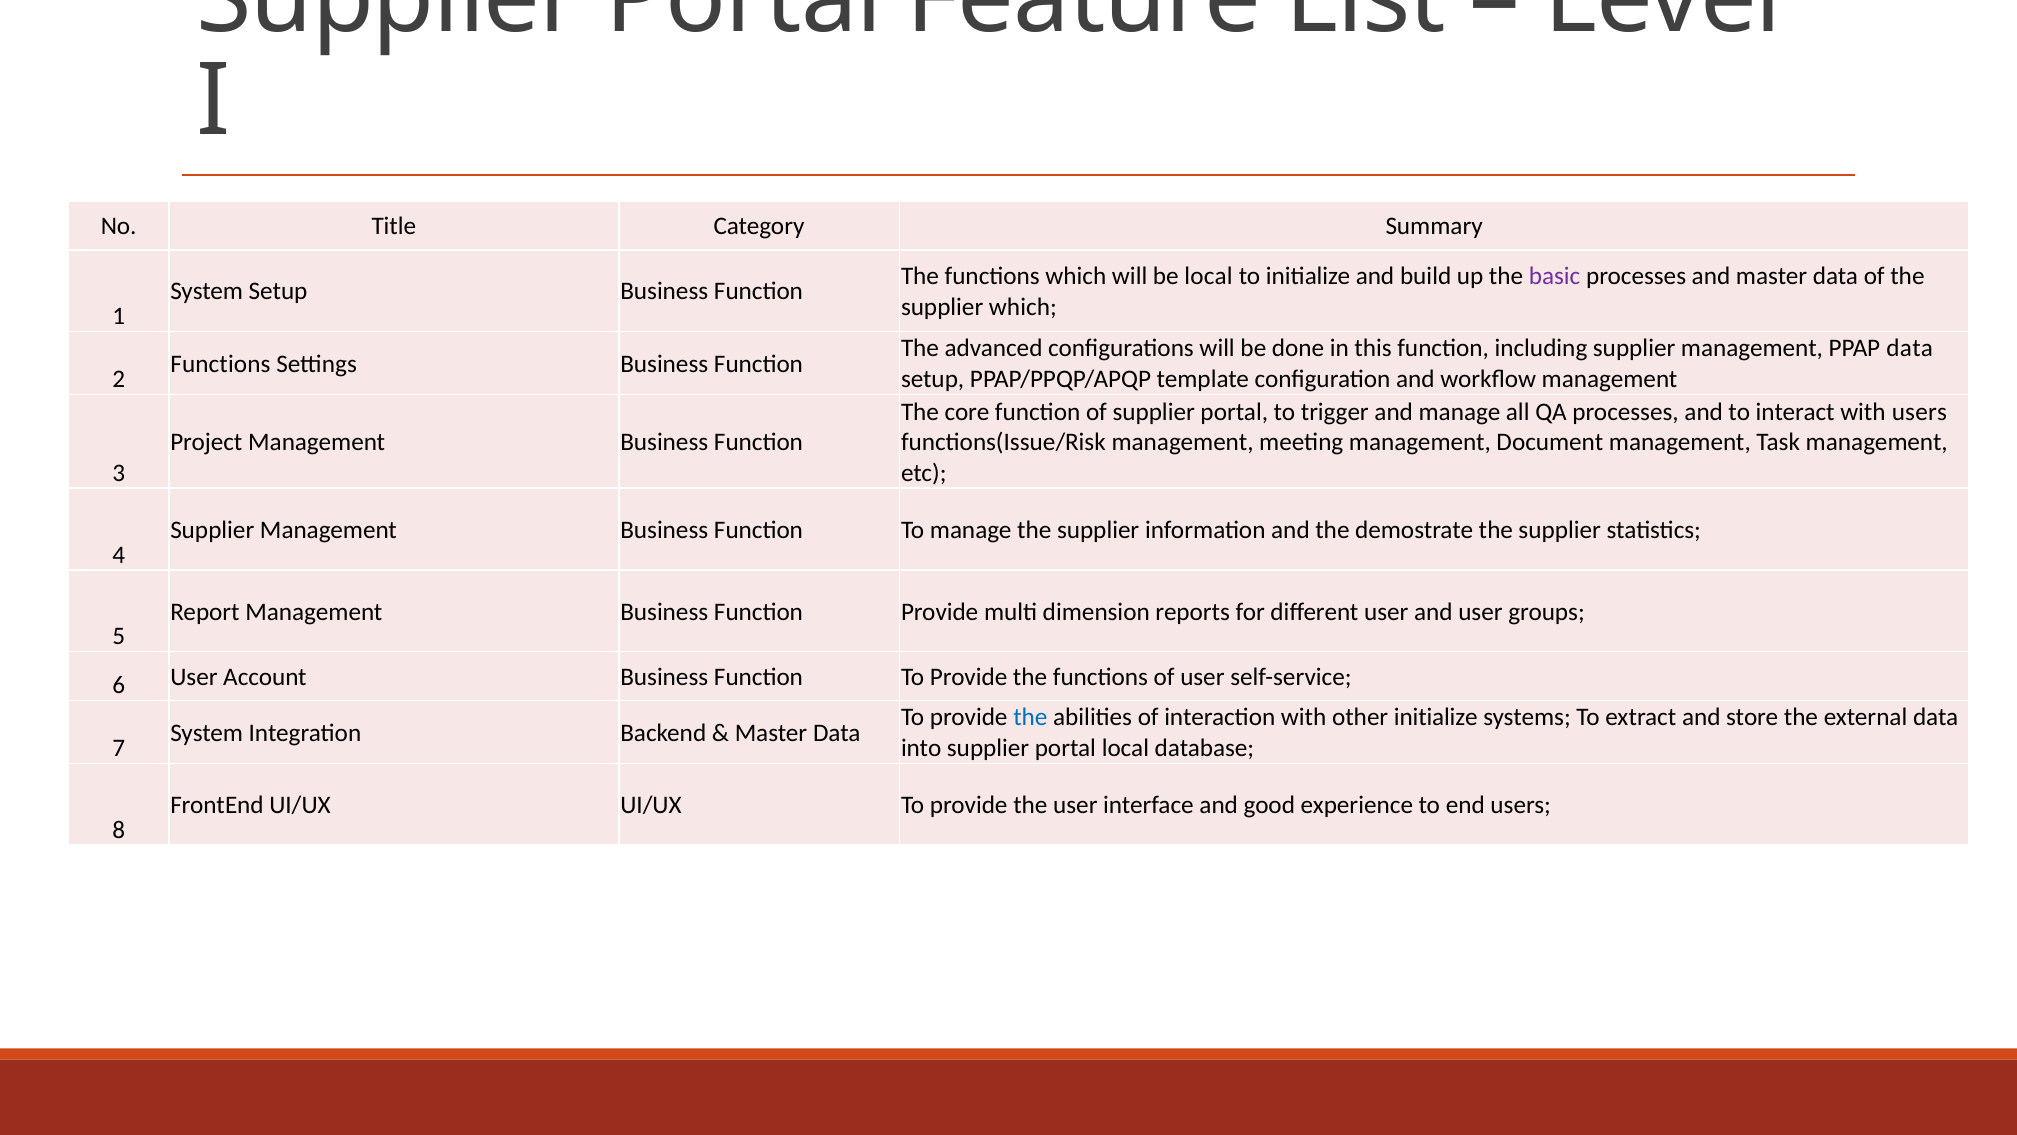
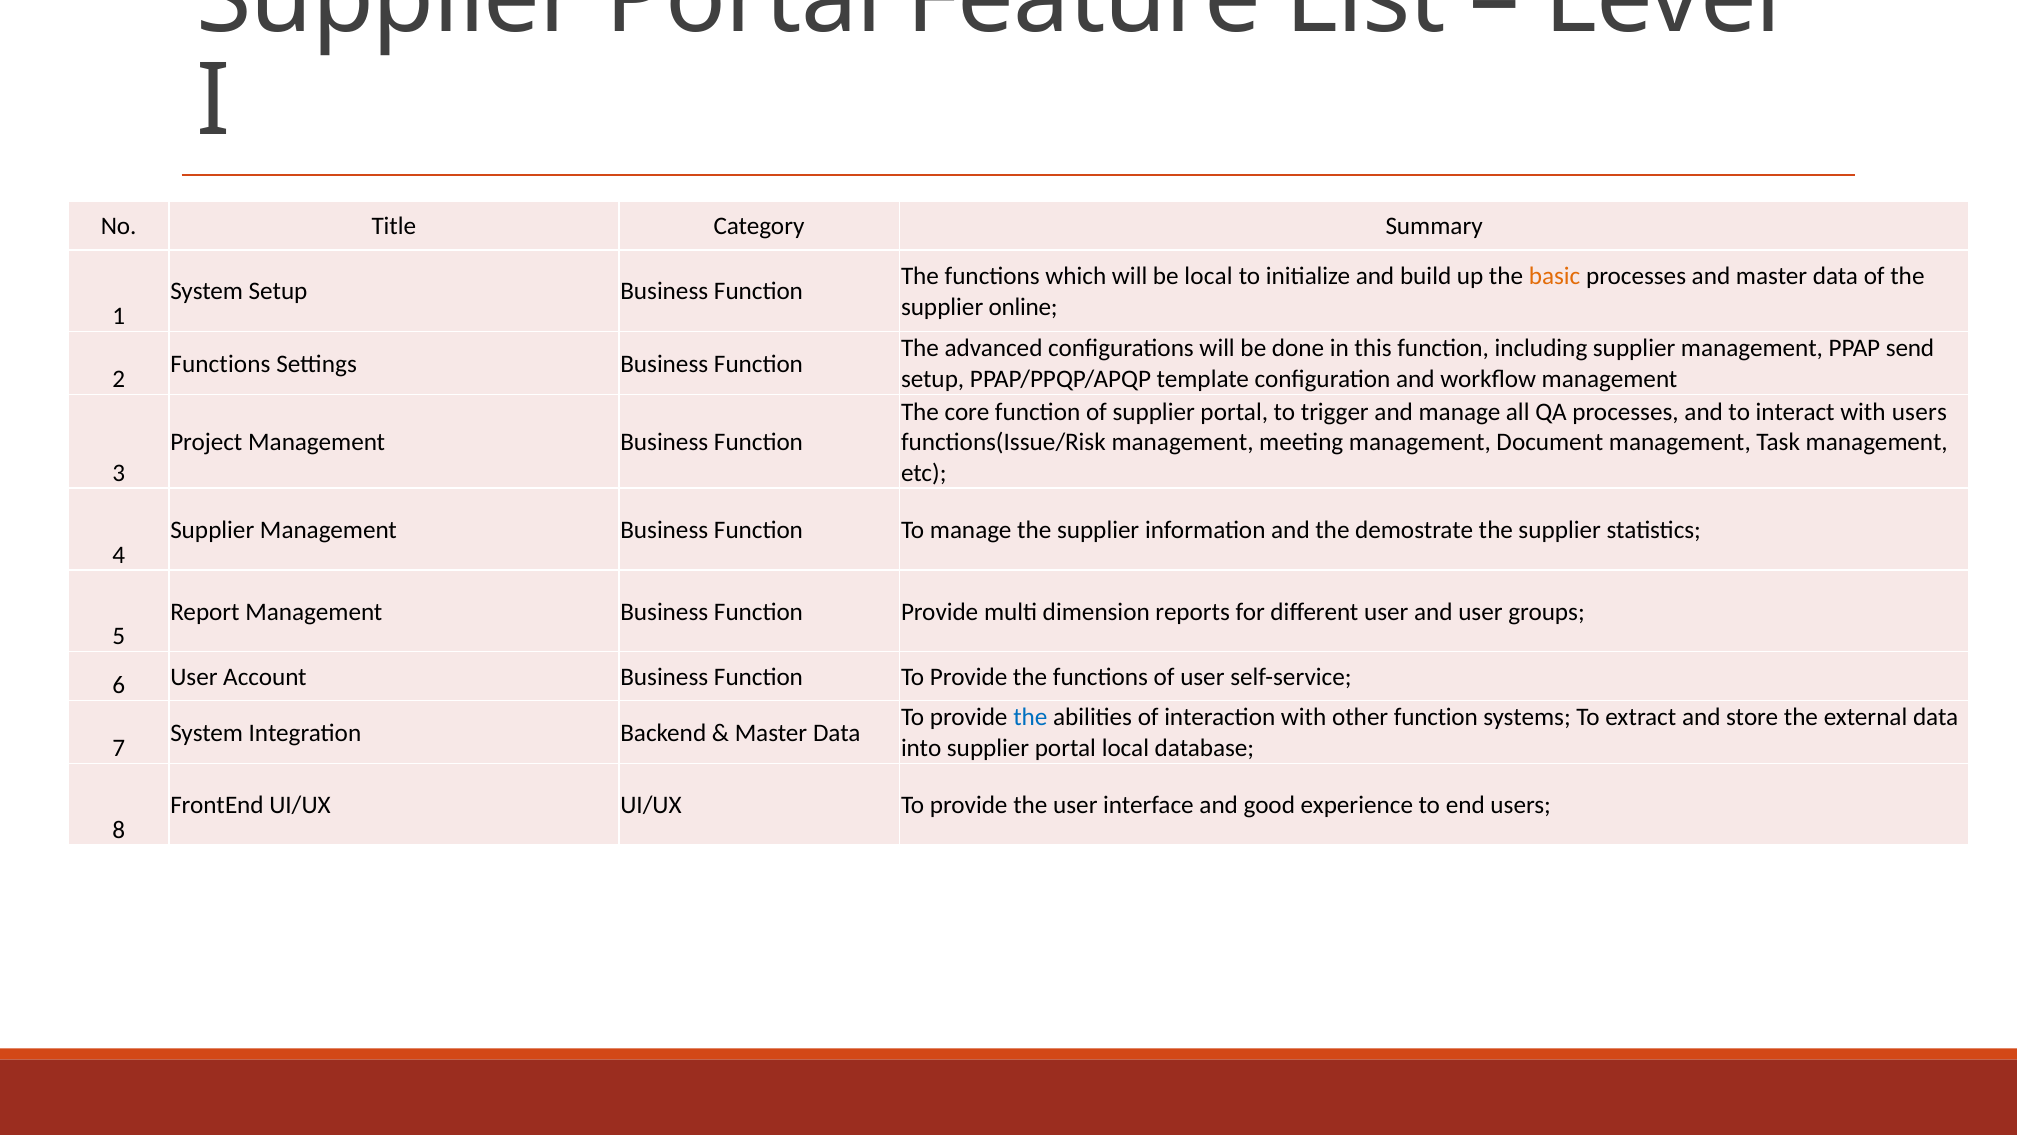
basic colour: purple -> orange
supplier which: which -> online
PPAP data: data -> send
other initialize: initialize -> function
